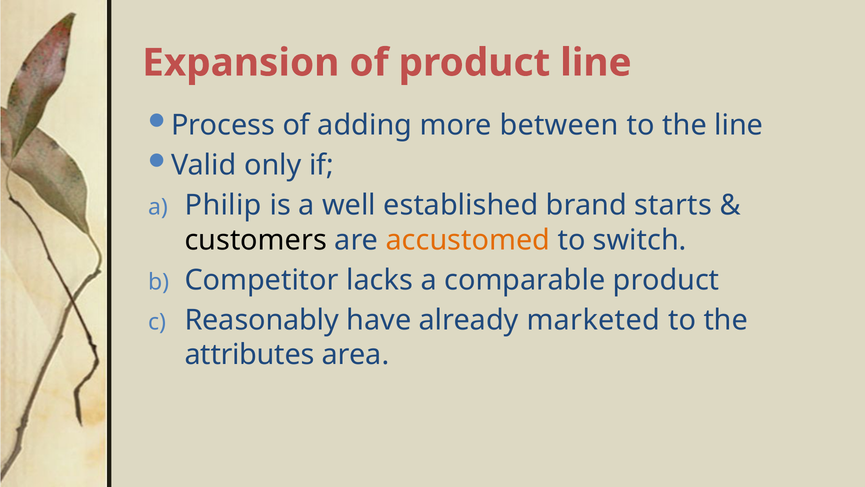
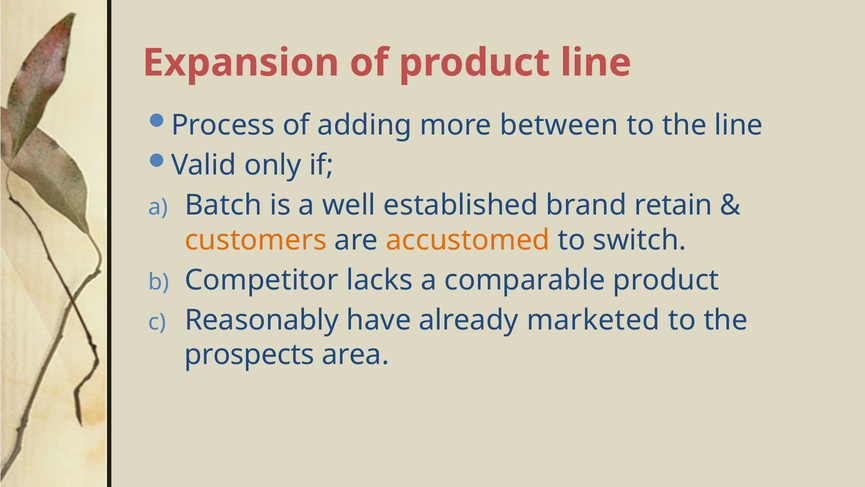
Philip: Philip -> Batch
starts: starts -> retain
customers colour: black -> orange
attributes: attributes -> prospects
